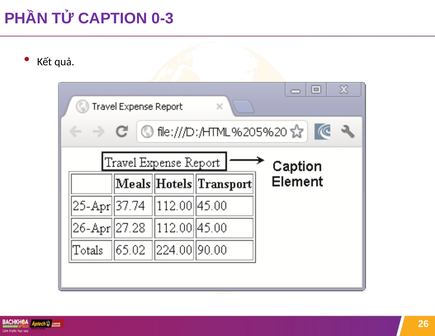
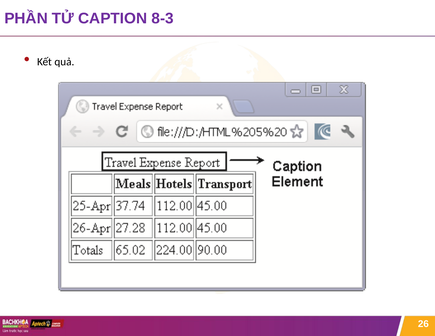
0-3: 0-3 -> 8-3
